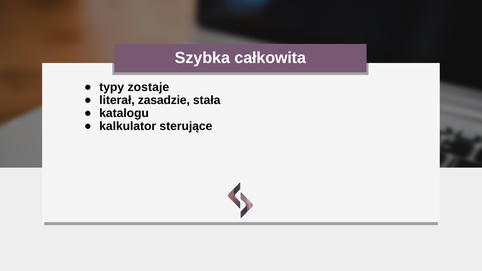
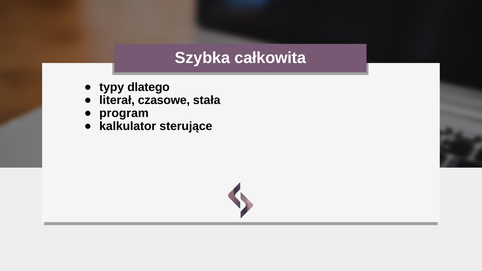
zostaje: zostaje -> dlatego
zasadzie: zasadzie -> czasowe
katalogu: katalogu -> program
